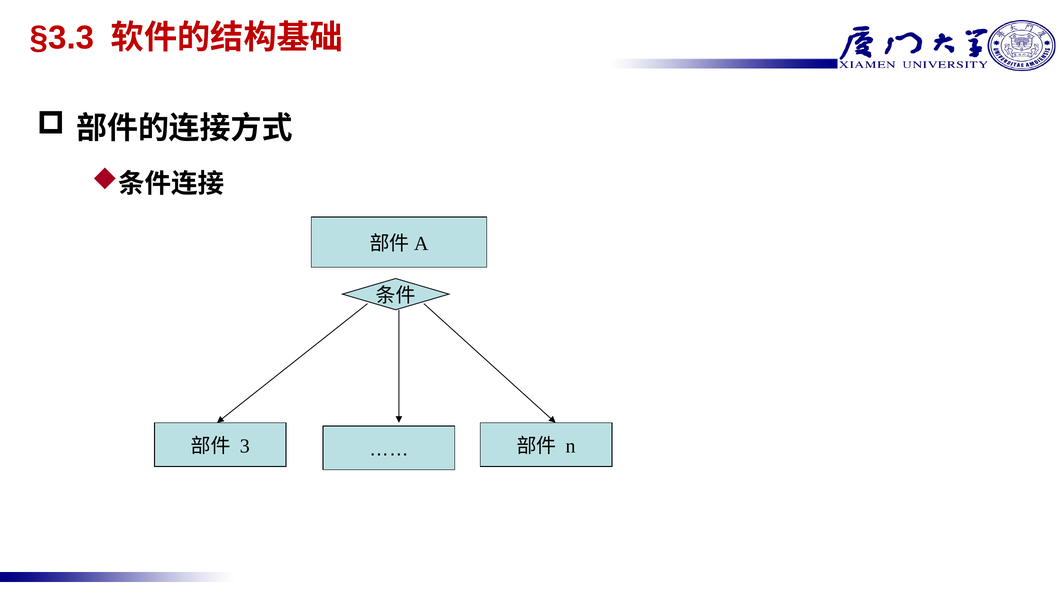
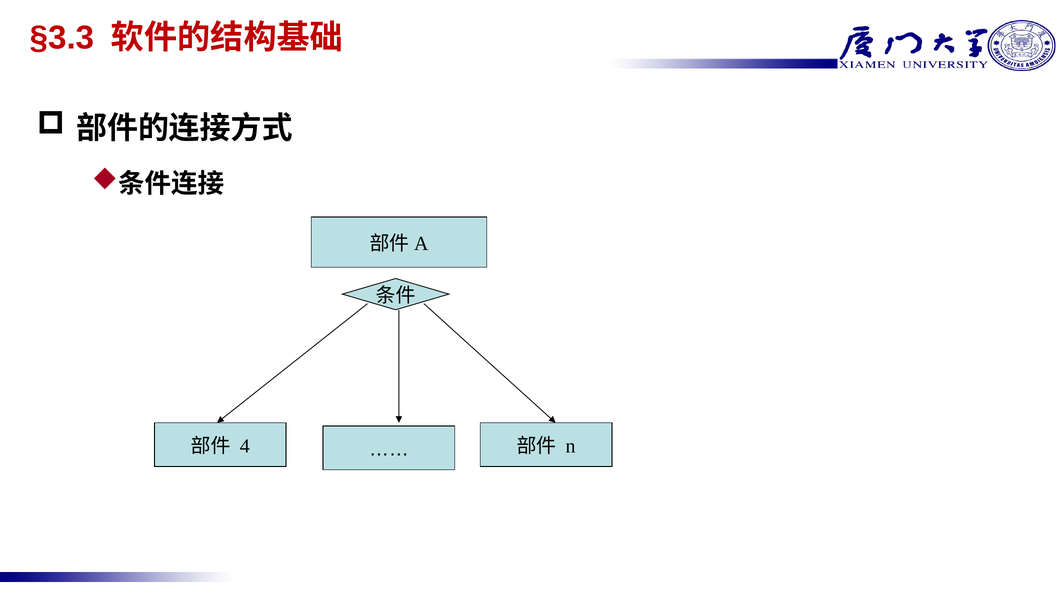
3: 3 -> 4
